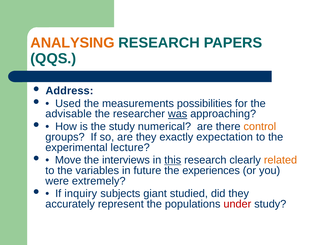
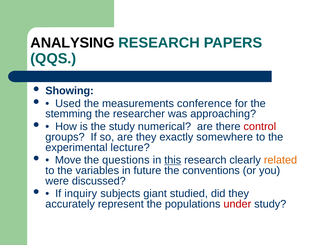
ANALYSING colour: orange -> black
Address: Address -> Showing
possibilities: possibilities -> conference
advisable: advisable -> stemming
was underline: present -> none
control colour: orange -> red
expectation: expectation -> somewhere
interviews: interviews -> questions
experiences: experiences -> conventions
extremely: extremely -> discussed
